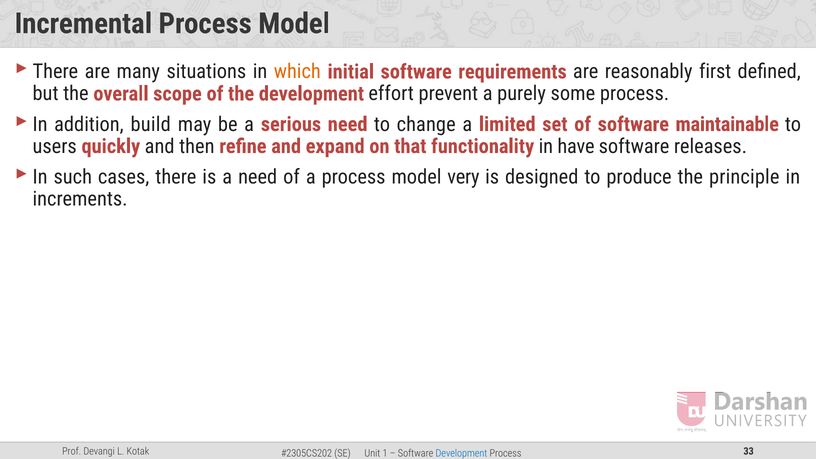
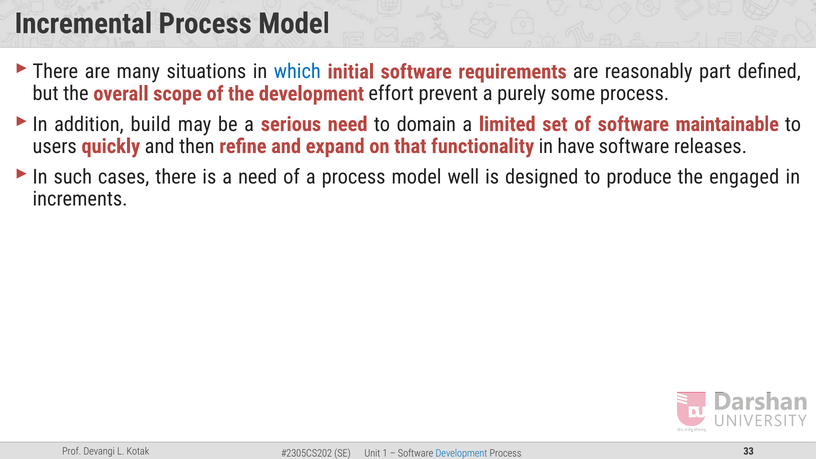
which colour: orange -> blue
first: first -> part
change: change -> domain
very: very -> well
principle: principle -> engaged
